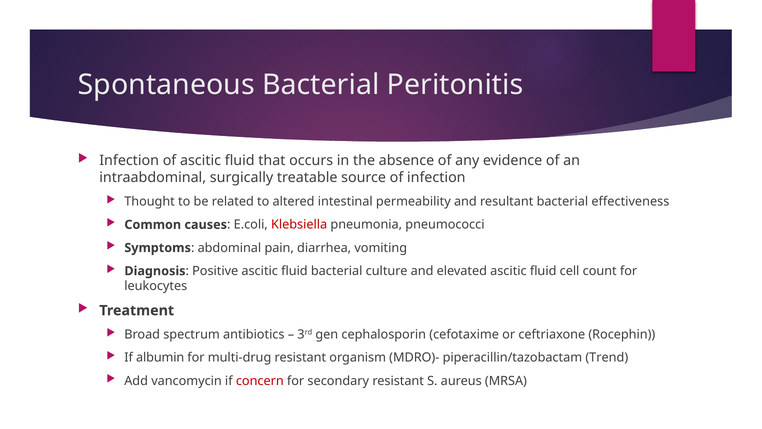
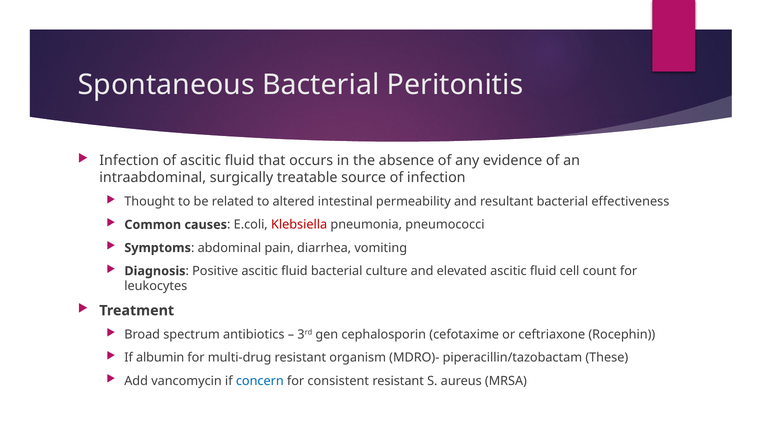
Trend: Trend -> These
concern colour: red -> blue
secondary: secondary -> consistent
